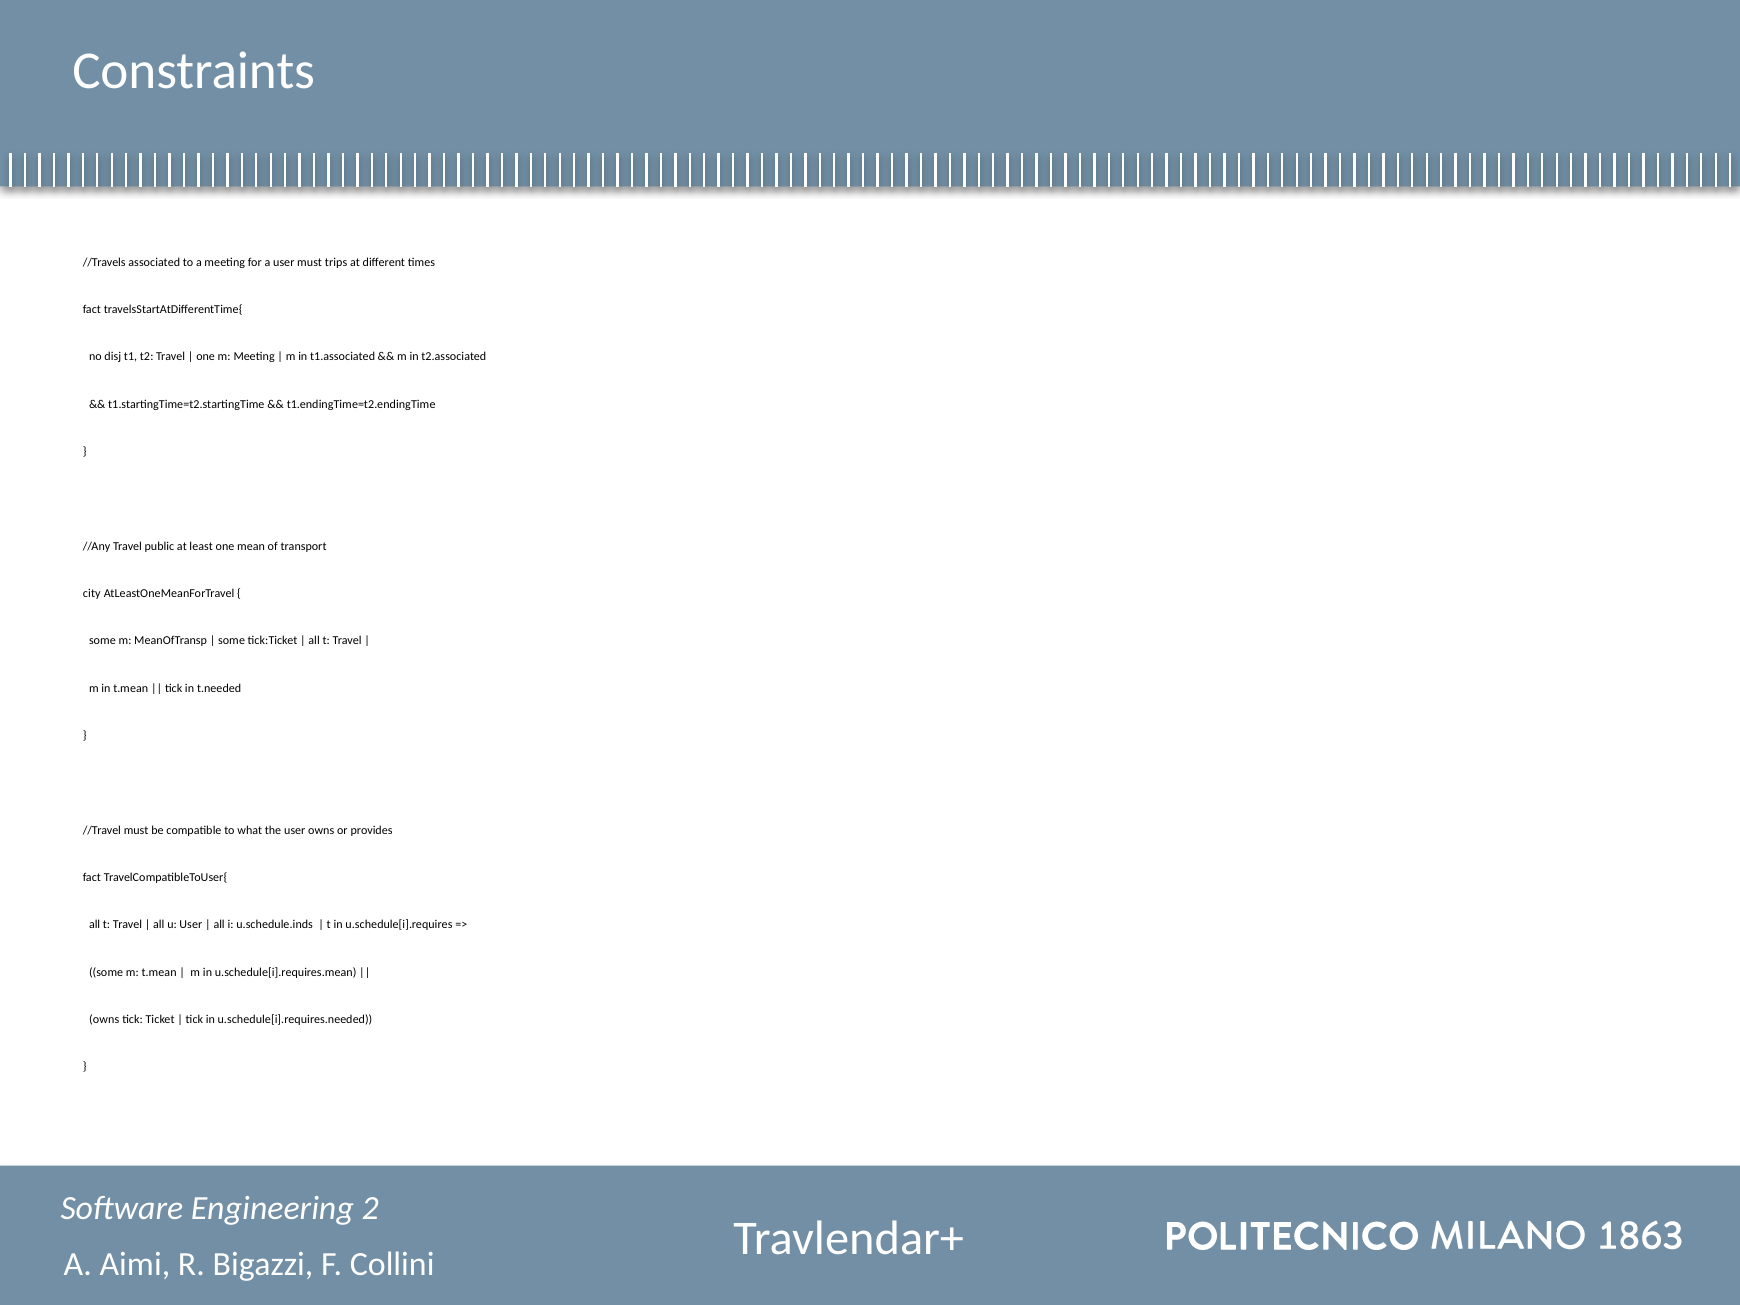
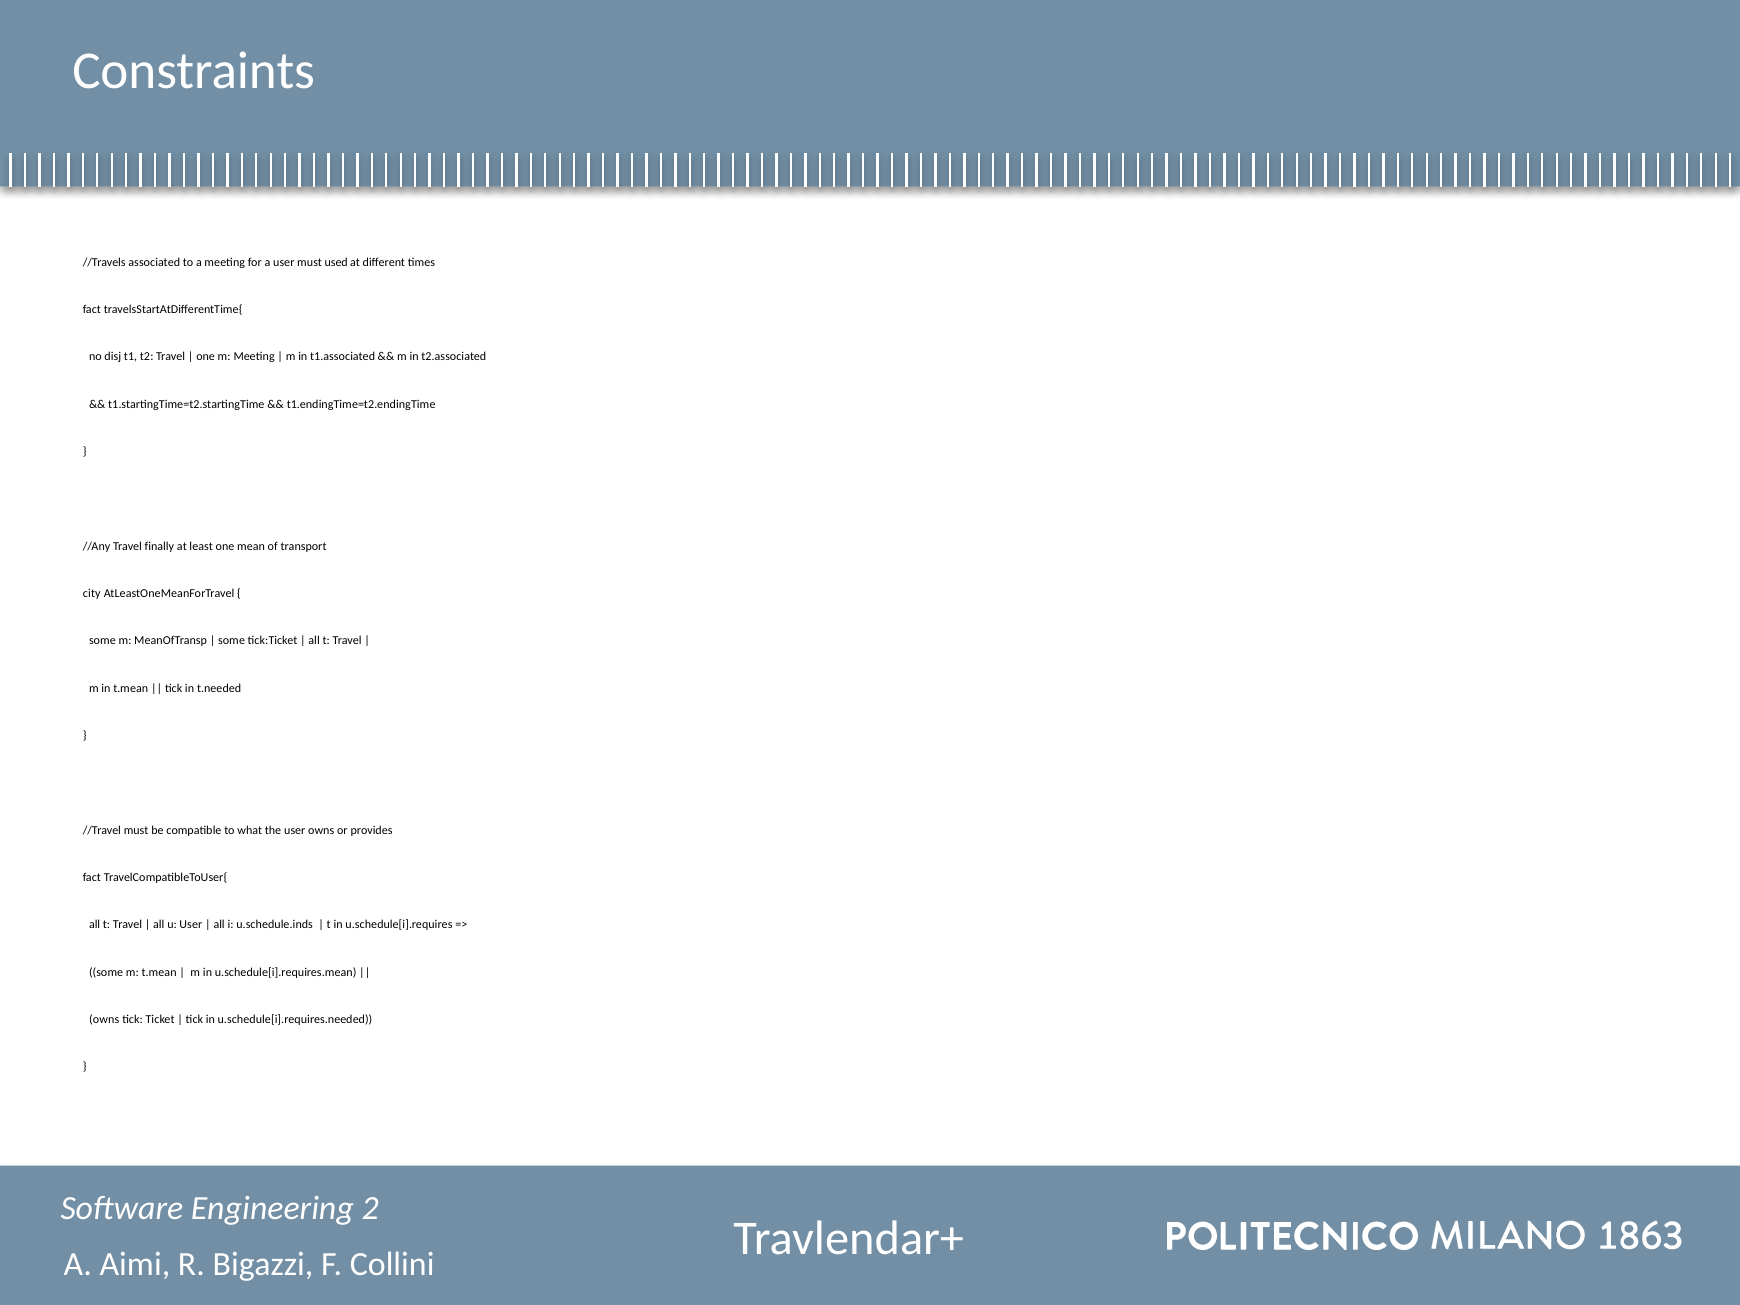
trips: trips -> used
public: public -> finally
